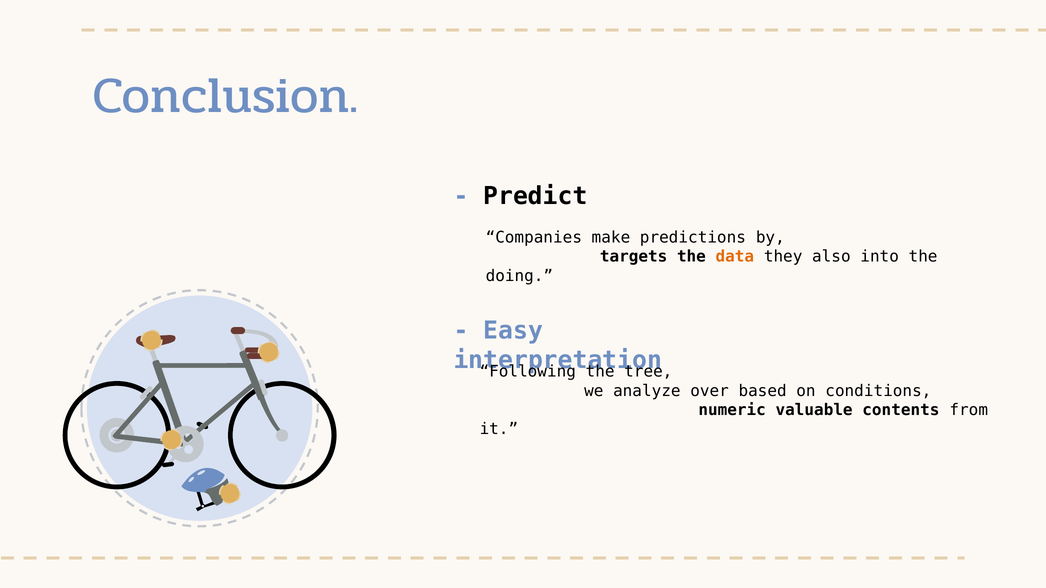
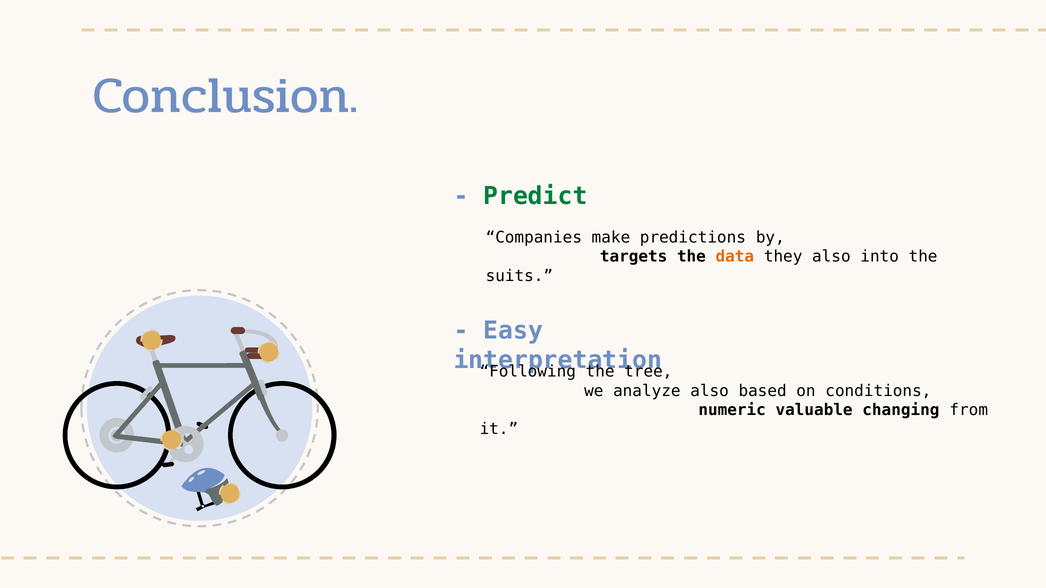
Predict colour: black -> green
doing: doing -> suits
analyze over: over -> also
contents: contents -> changing
